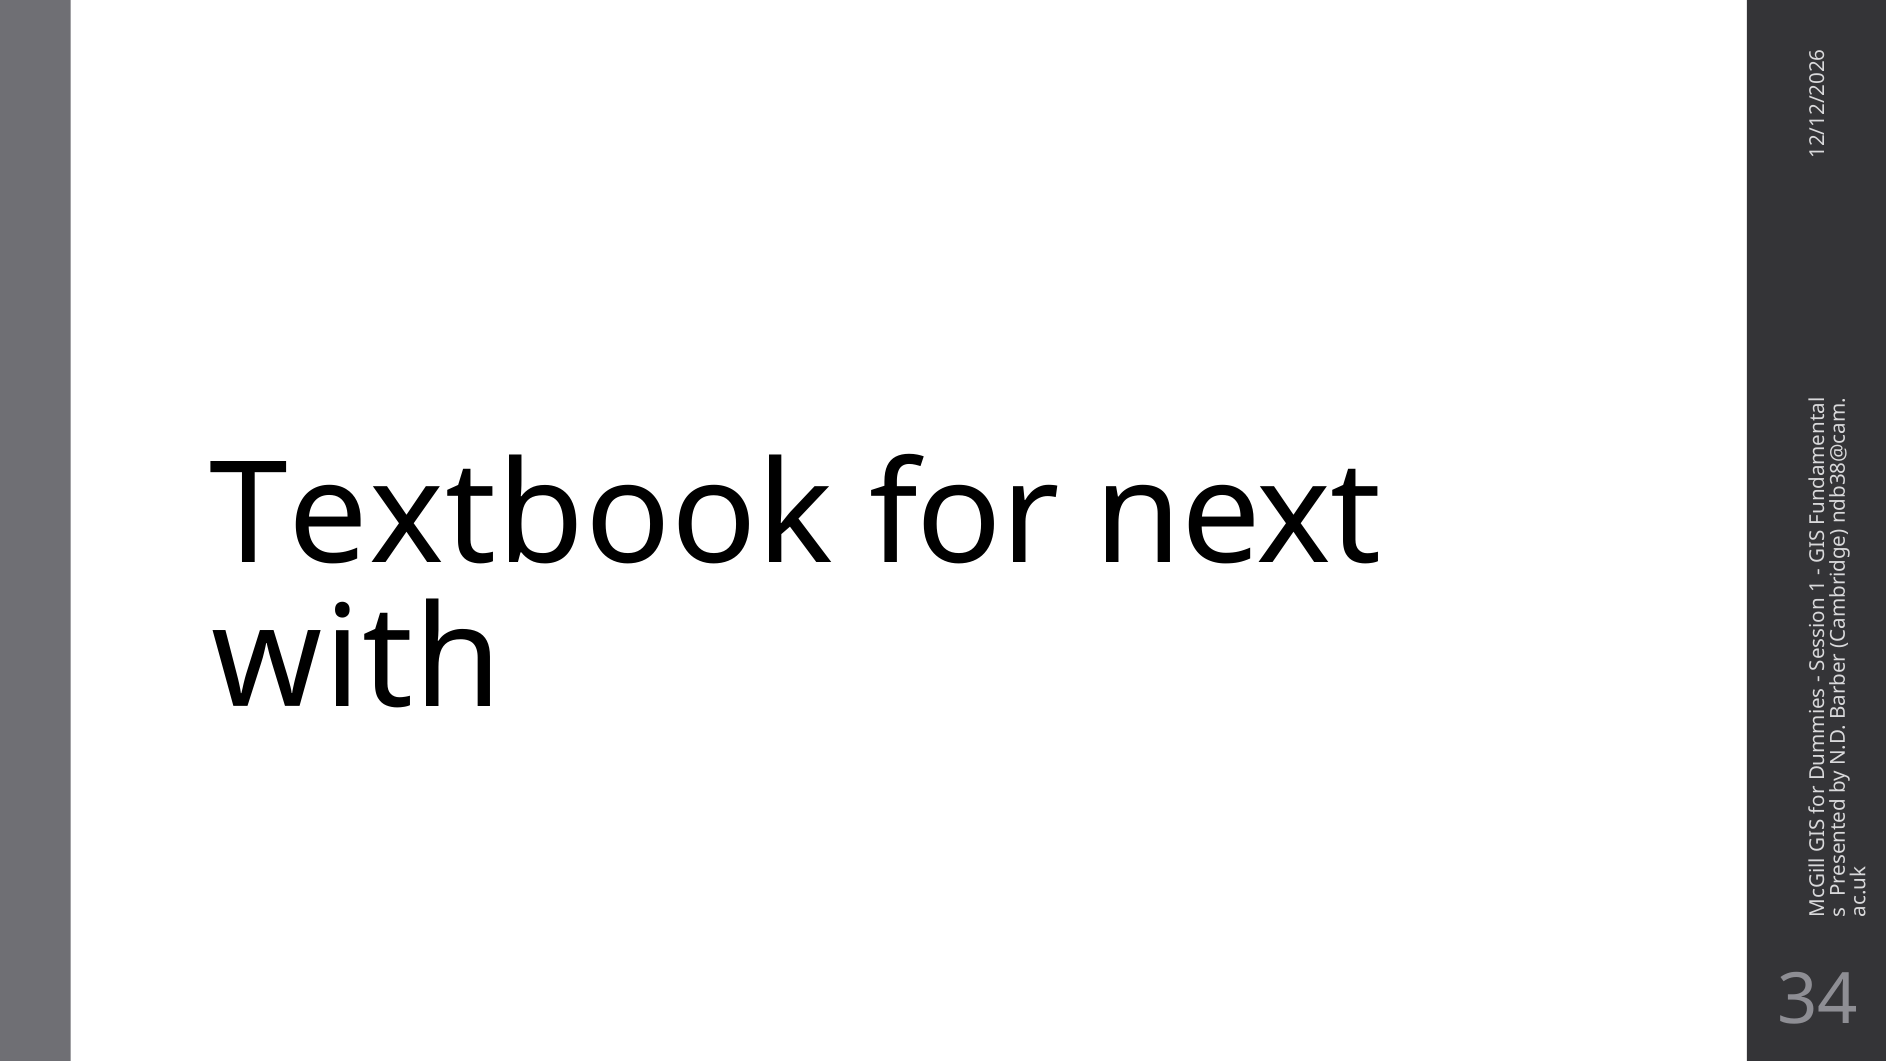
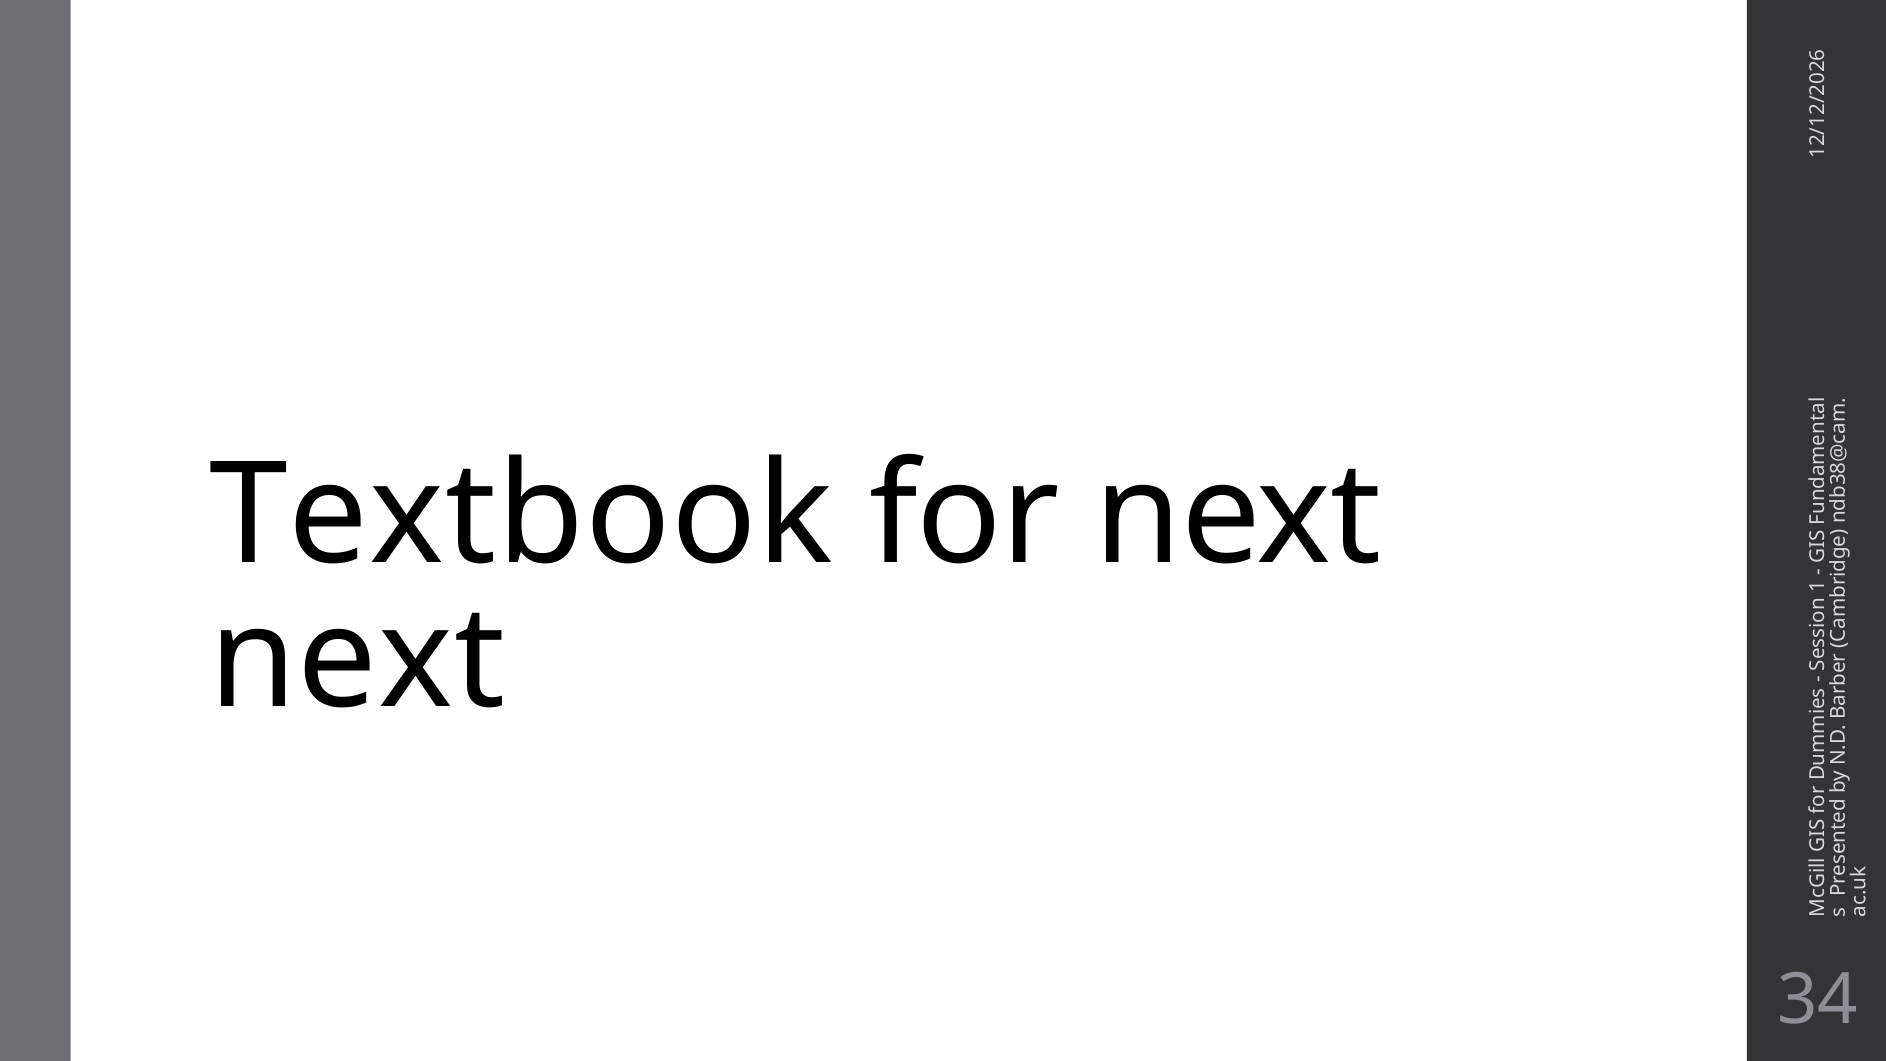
with at (357, 660): with -> next
